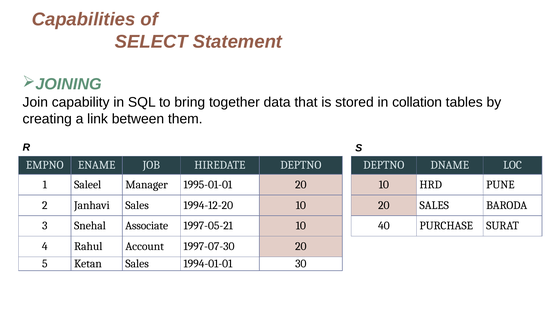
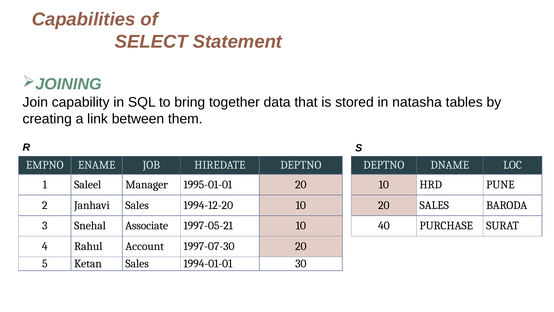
collation: collation -> natasha
